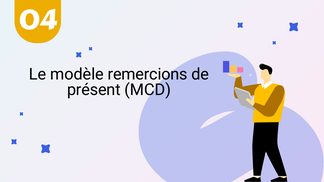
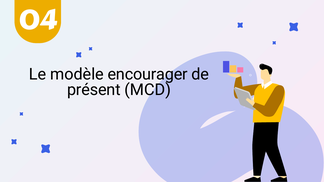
remercions: remercions -> encourager
